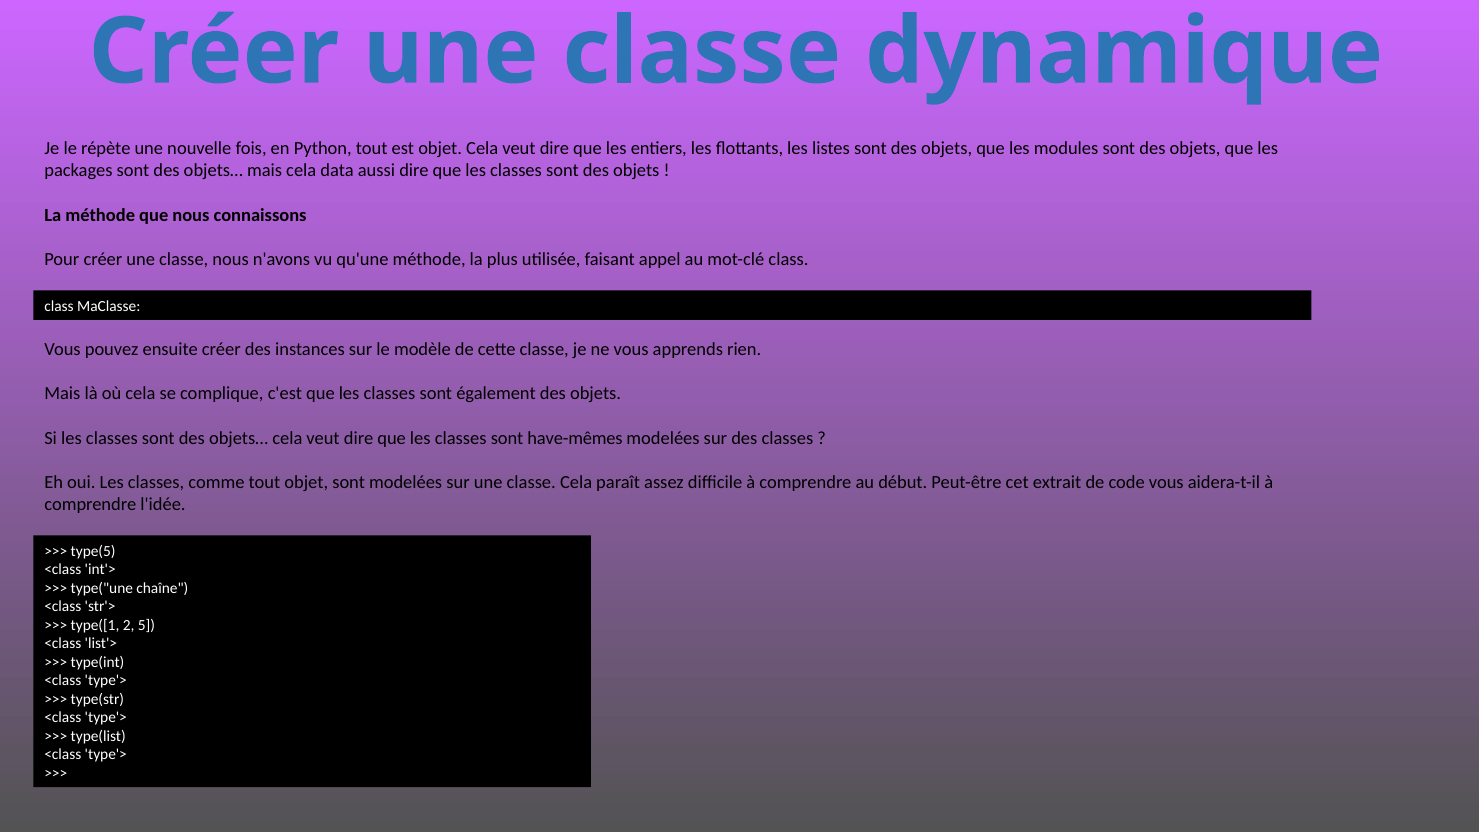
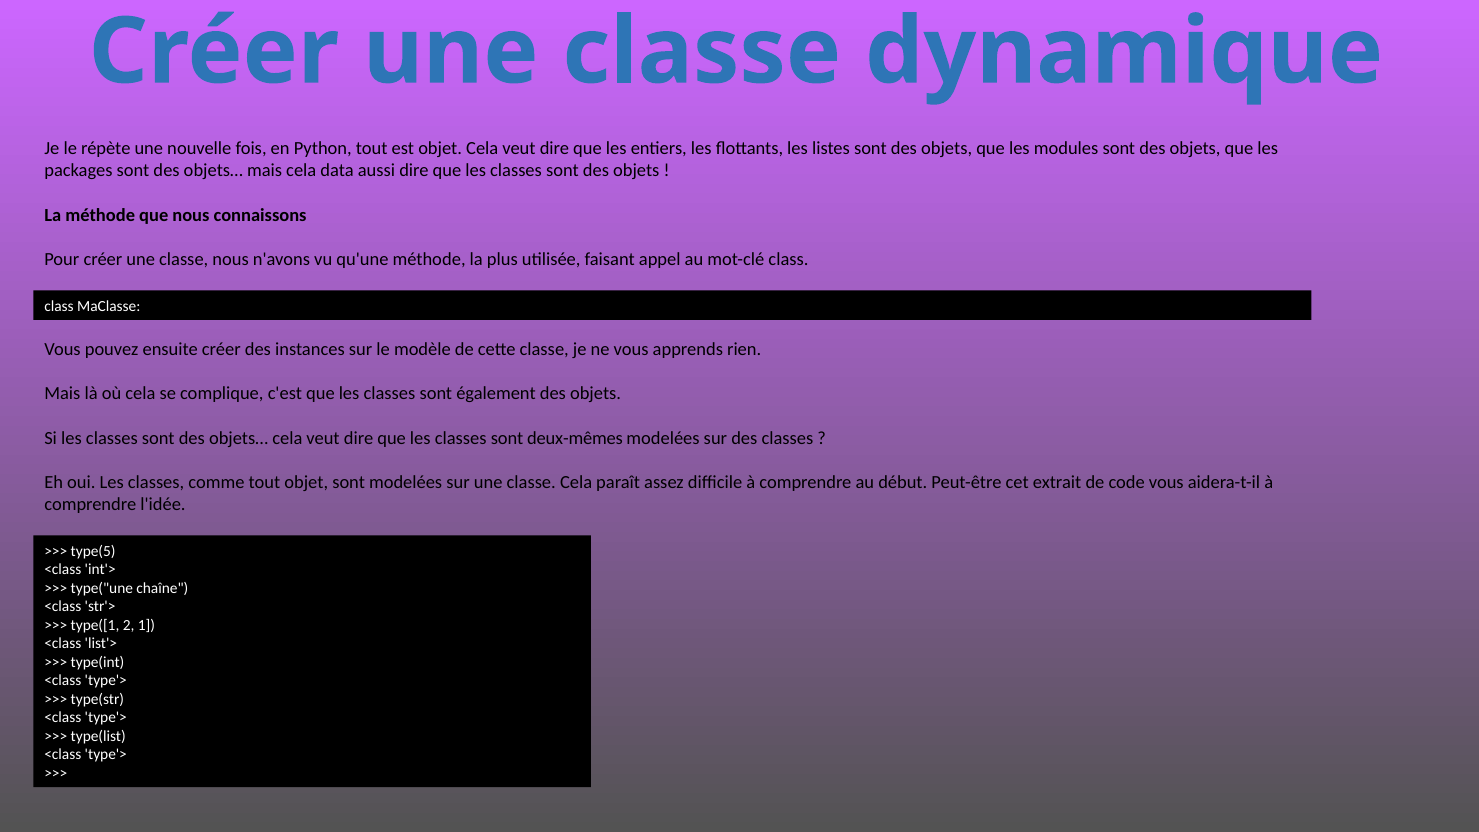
have-mêmes: have-mêmes -> deux-mêmes
5: 5 -> 1
